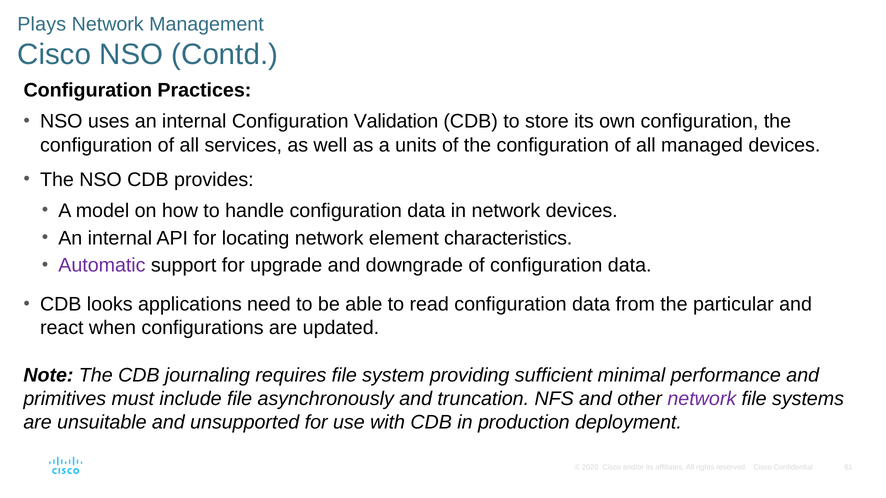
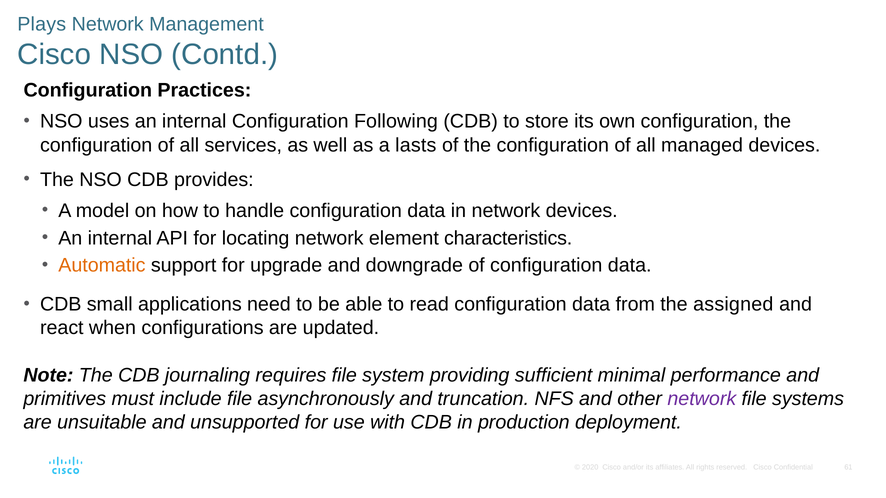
Validation: Validation -> Following
units: units -> lasts
Automatic colour: purple -> orange
looks: looks -> small
particular: particular -> assigned
